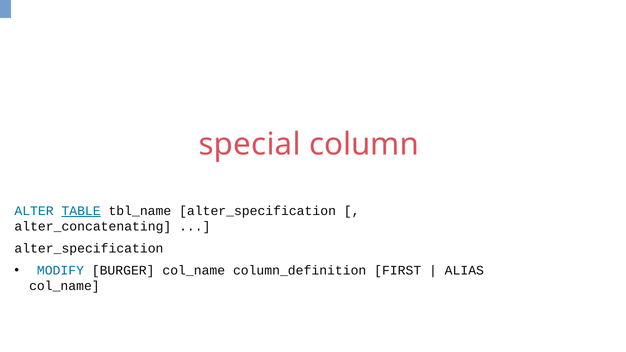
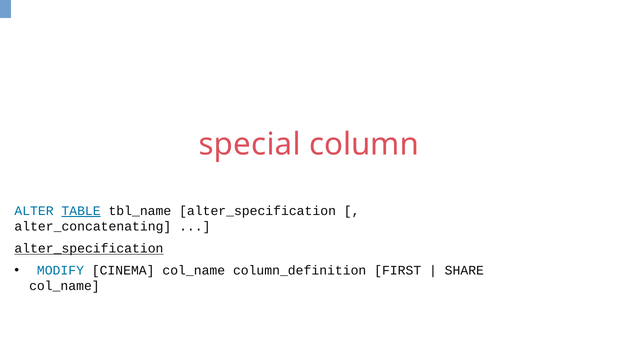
alter_specification at (89, 249) underline: none -> present
BURGER: BURGER -> CINEMA
ALIAS: ALIAS -> SHARE
